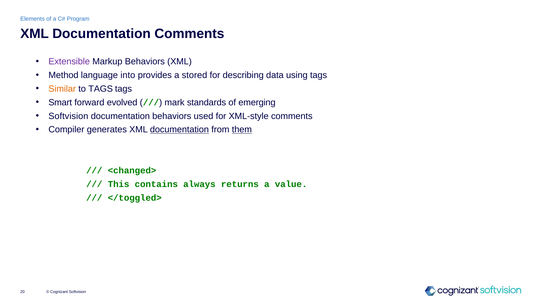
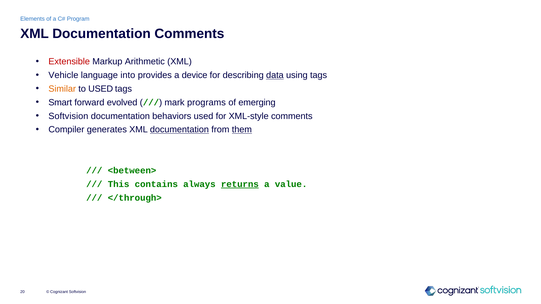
Extensible colour: purple -> red
Markup Behaviors: Behaviors -> Arithmetic
Method: Method -> Vehicle
stored: stored -> device
data underline: none -> present
to TAGS: TAGS -> USED
standards: standards -> programs
<changed>: <changed> -> <between>
returns underline: none -> present
</toggled>: </toggled> -> </through>
